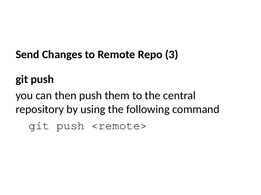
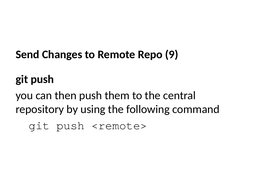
3: 3 -> 9
